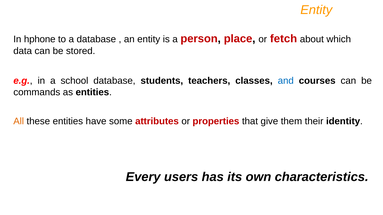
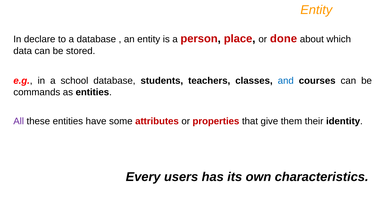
hphone: hphone -> declare
fetch: fetch -> done
All colour: orange -> purple
